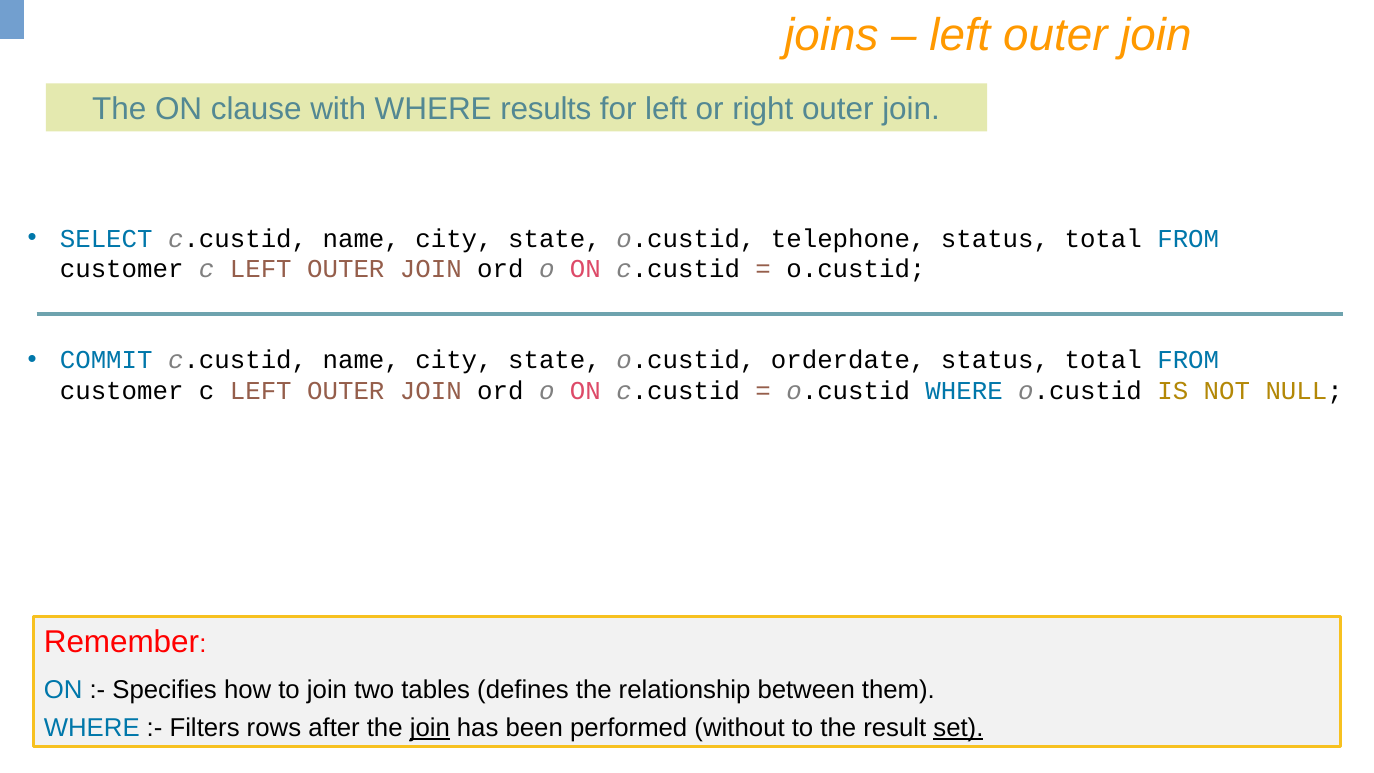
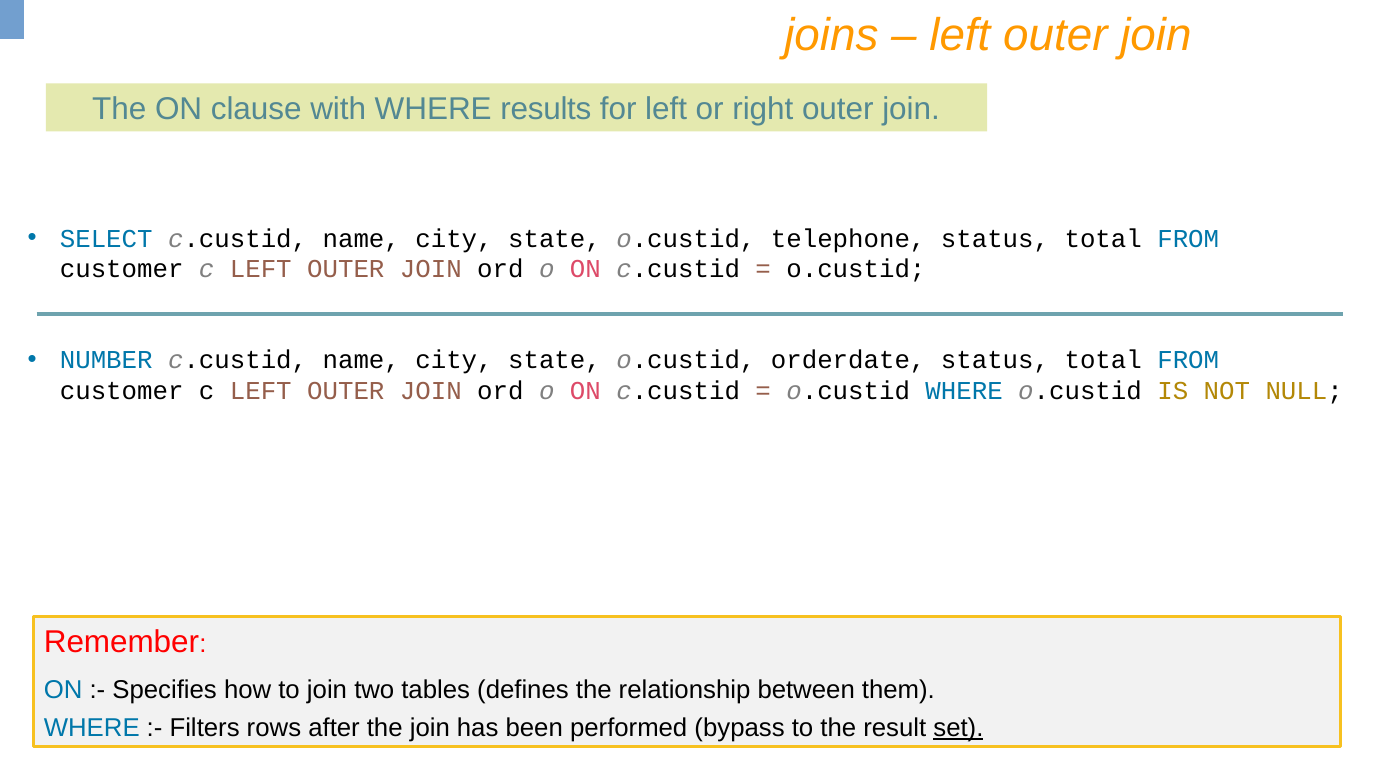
COMMIT: COMMIT -> NUMBER
join at (430, 728) underline: present -> none
without: without -> bypass
